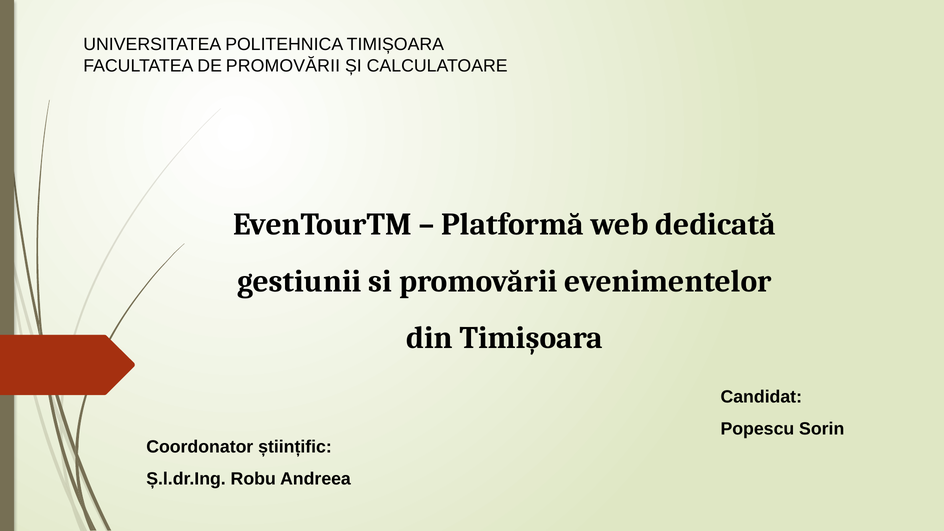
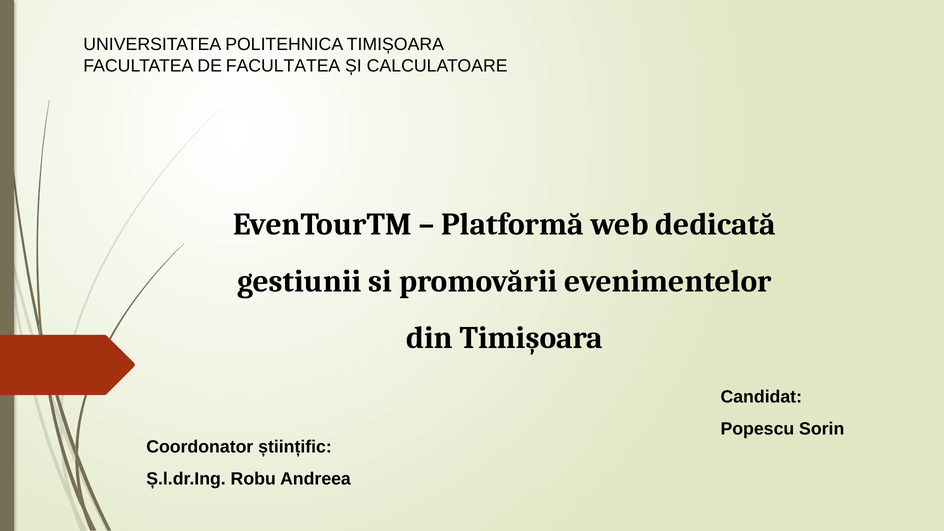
DE PROMOVĂRII: PROMOVĂRII -> FACULTATEA
